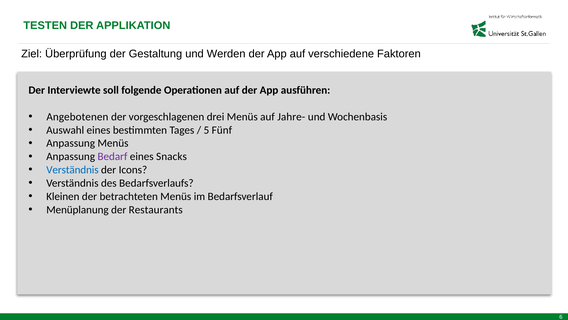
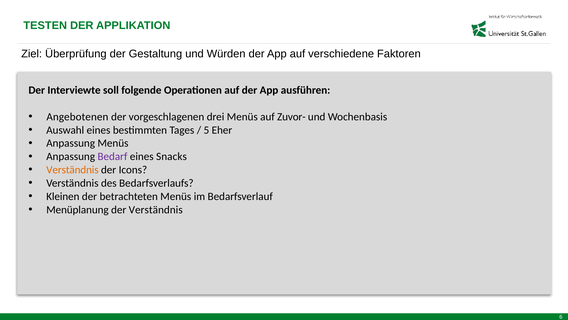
Werden: Werden -> Würden
Jahre-: Jahre- -> Zuvor-
Fünf: Fünf -> Eher
Verständnis at (72, 170) colour: blue -> orange
der Restaurants: Restaurants -> Verständnis
